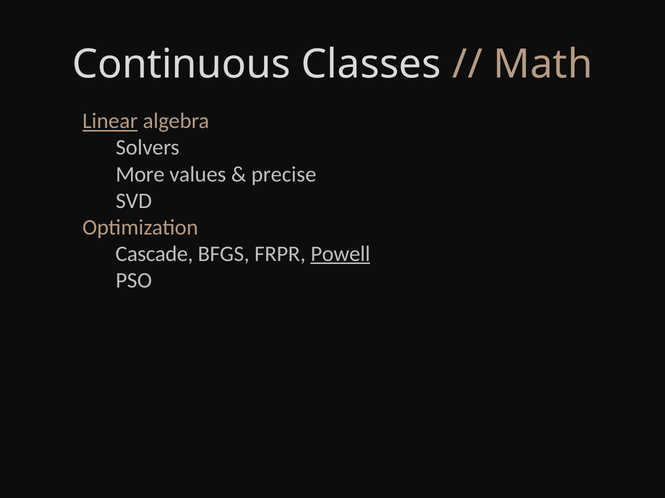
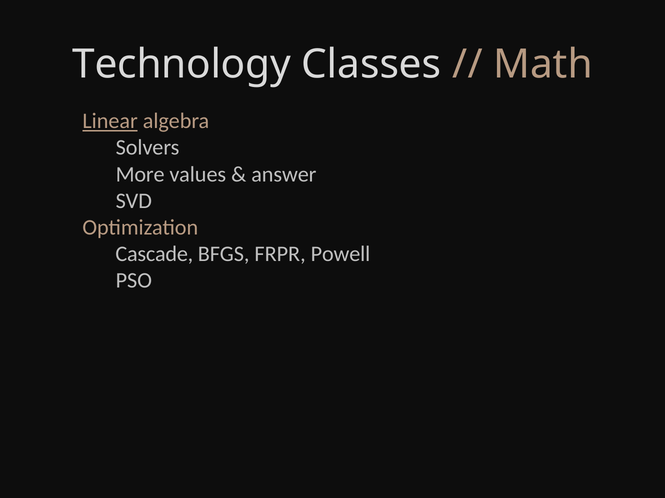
Continuous: Continuous -> Technology
precise: precise -> answer
Powell underline: present -> none
